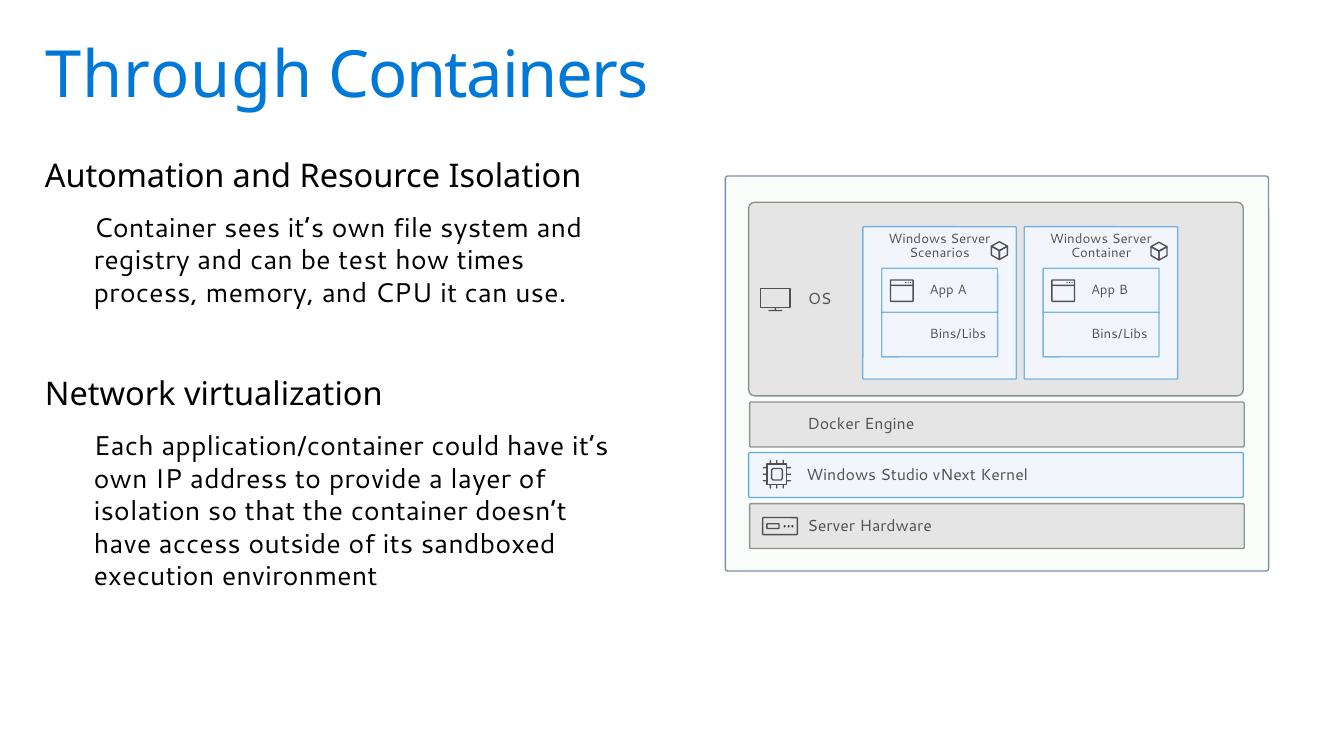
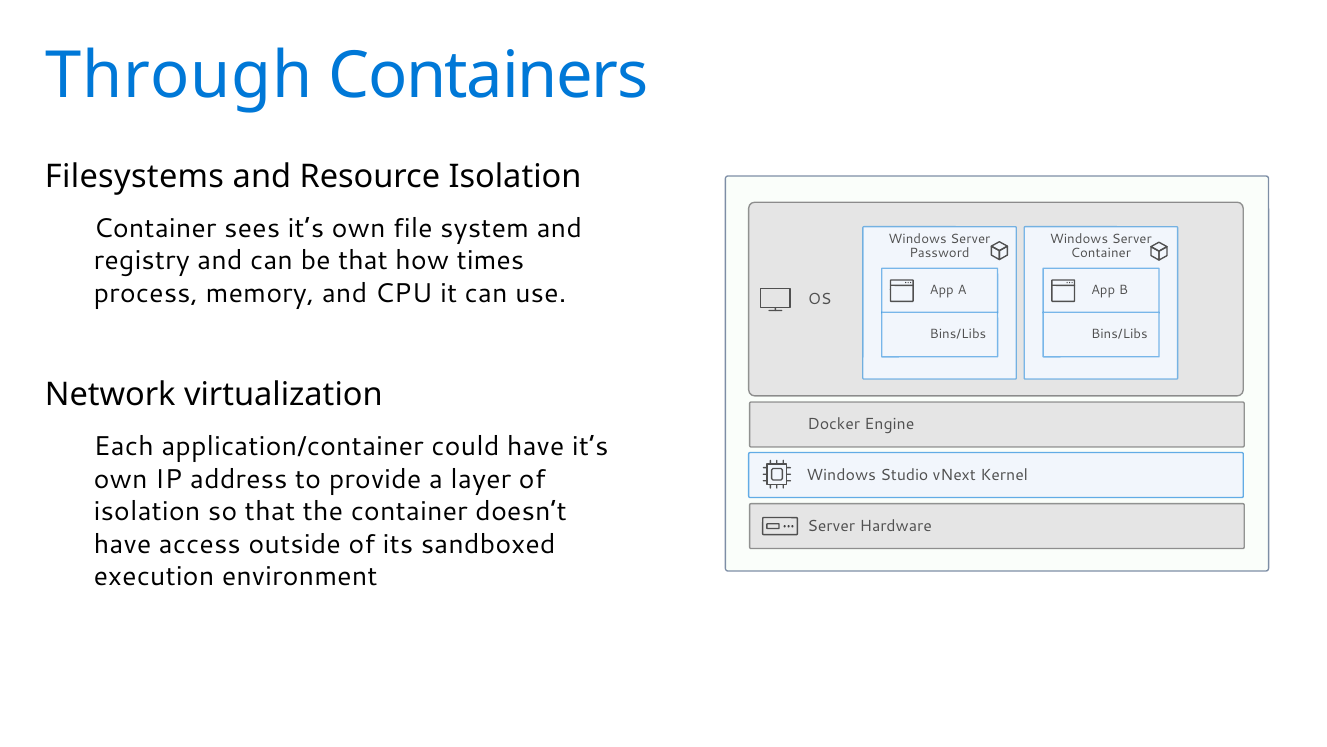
Automation: Automation -> Filesystems
Scenarios: Scenarios -> Password
be test: test -> that
